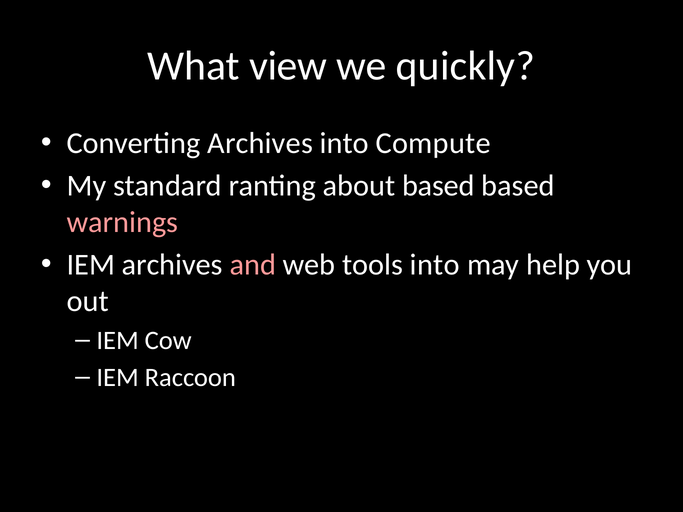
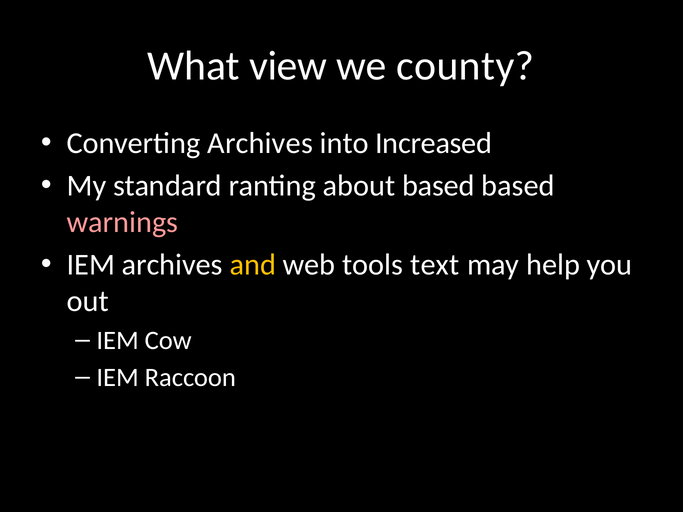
quickly: quickly -> county
Compute: Compute -> Increased
and colour: pink -> yellow
tools into: into -> text
